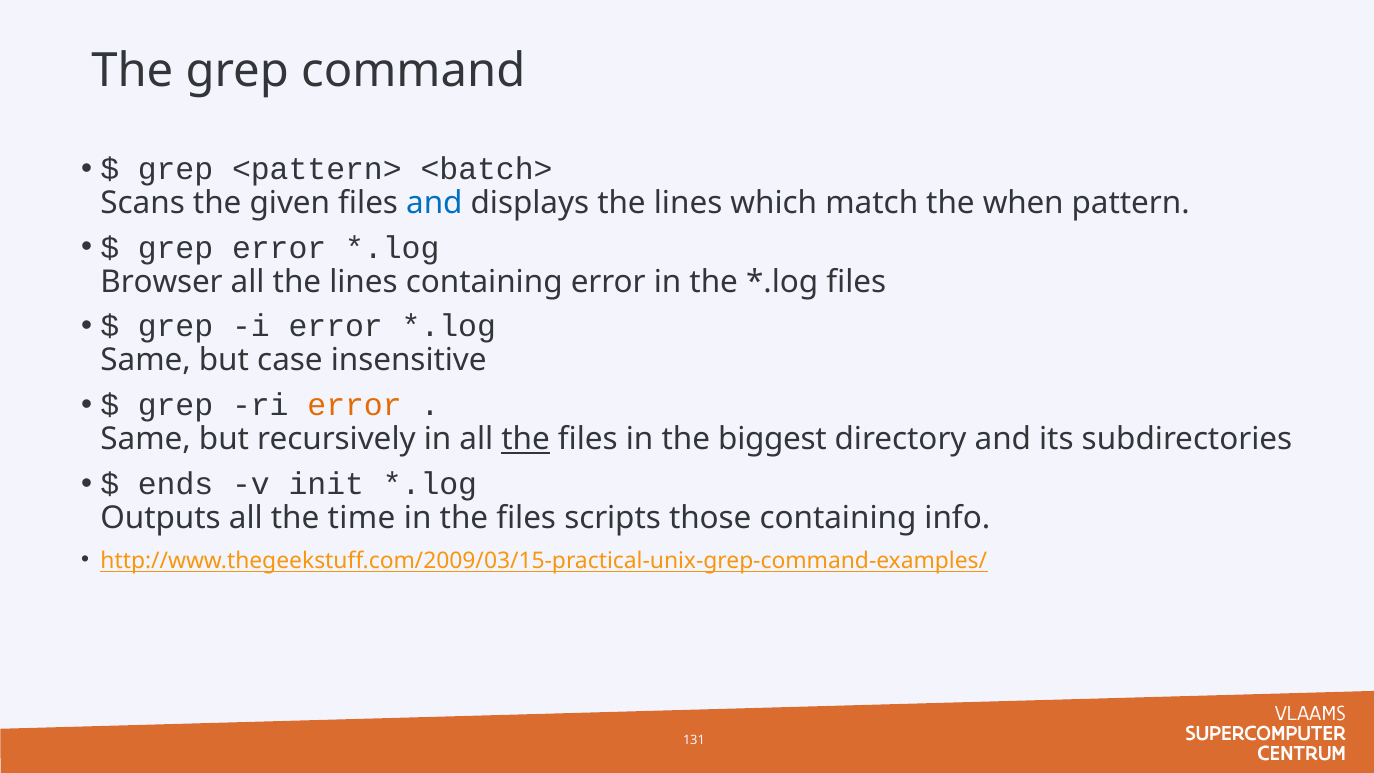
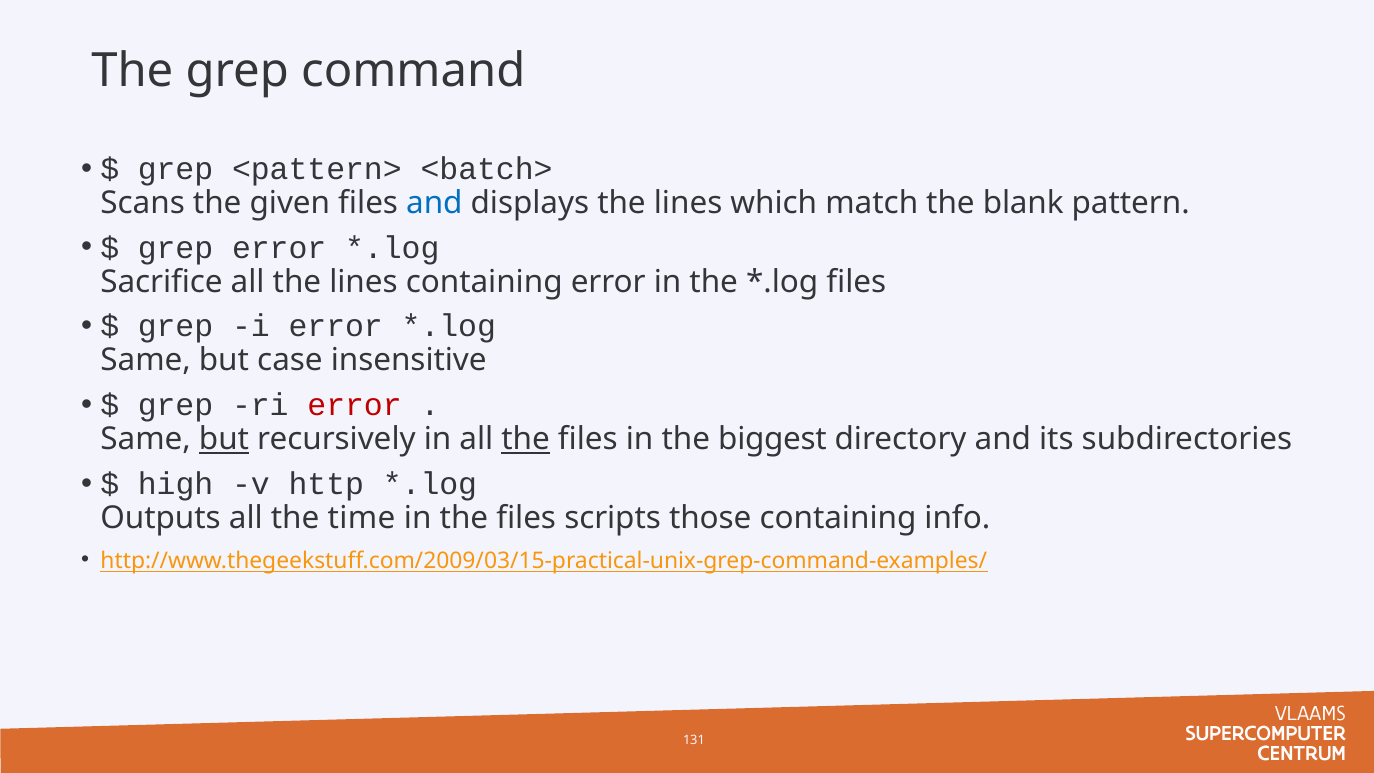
when: when -> blank
Browser: Browser -> Sacrifice
error at (355, 405) colour: orange -> red
but at (224, 439) underline: none -> present
ends: ends -> high
init: init -> http
